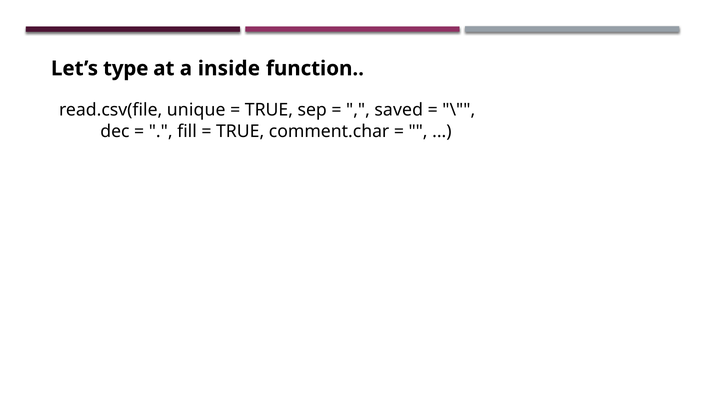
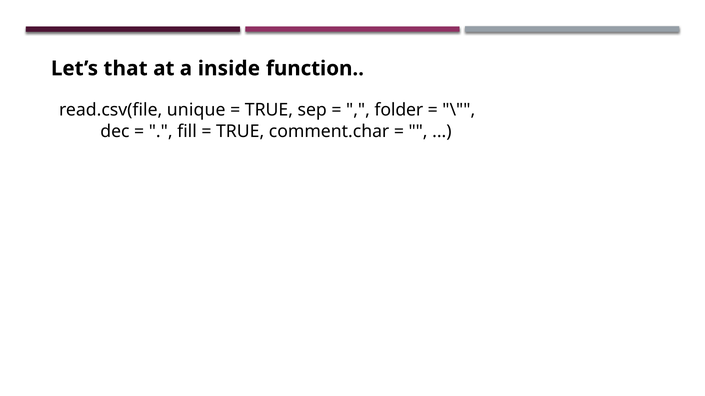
type: type -> that
saved: saved -> folder
